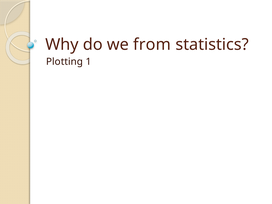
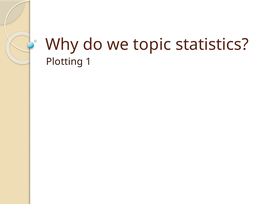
from: from -> topic
